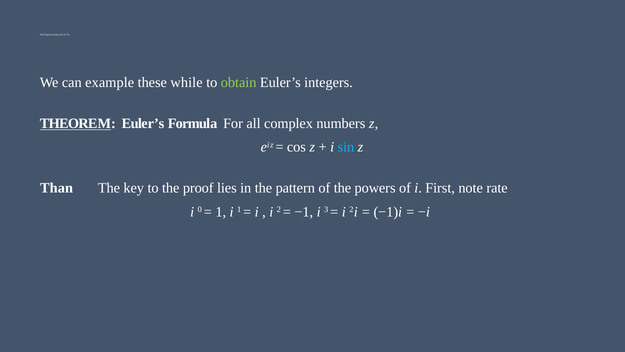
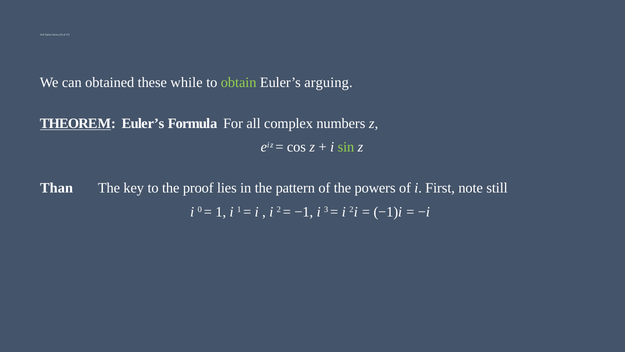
example: example -> obtained
integers: integers -> arguing
sin colour: light blue -> light green
rate: rate -> still
